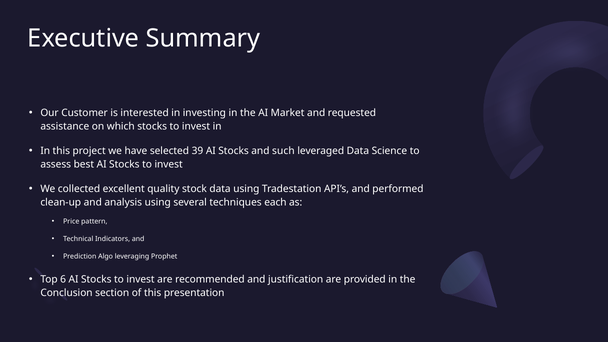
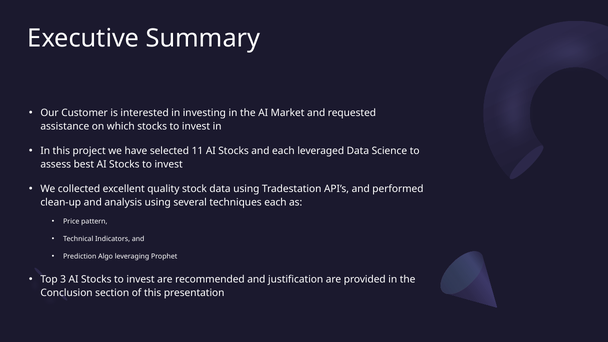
39: 39 -> 11
and such: such -> each
6: 6 -> 3
